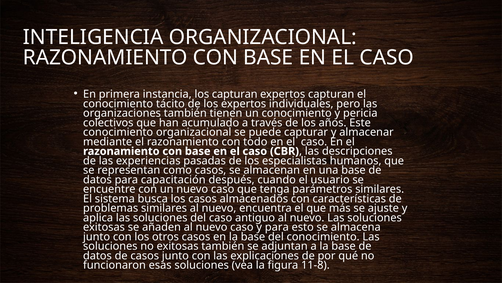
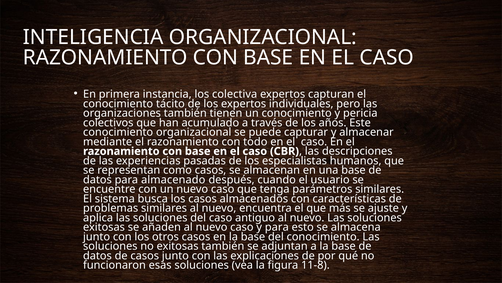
los capturan: capturan -> colectiva
capacitación: capacitación -> almacenado
